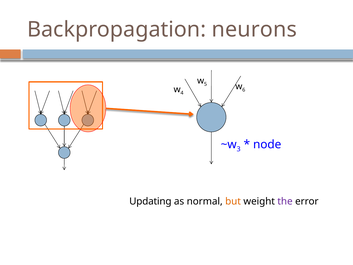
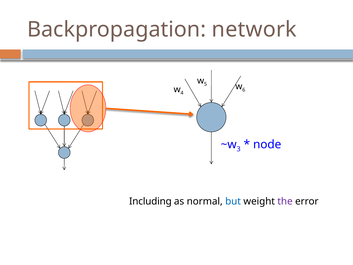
neurons: neurons -> network
Updating: Updating -> Including
but colour: orange -> blue
